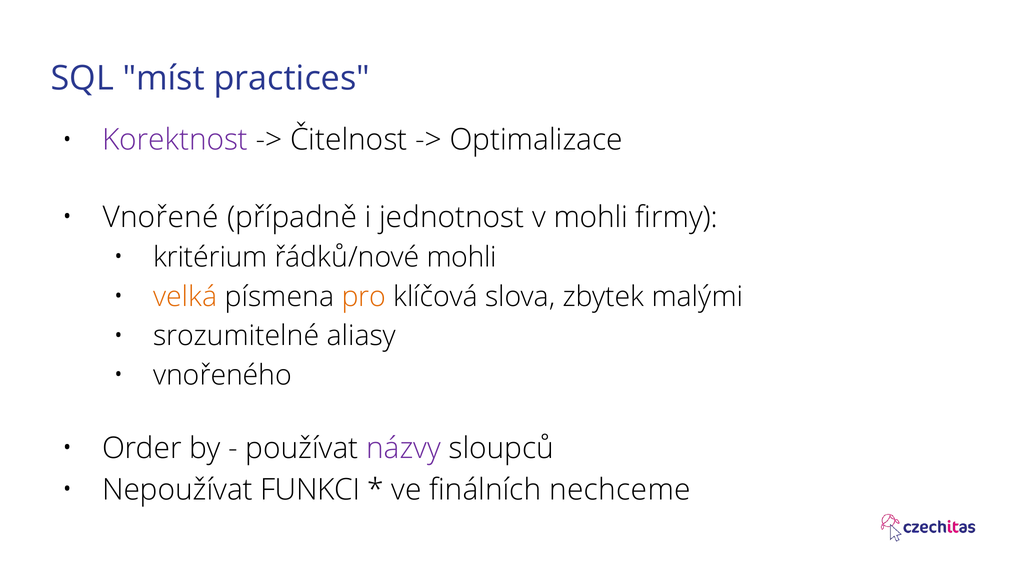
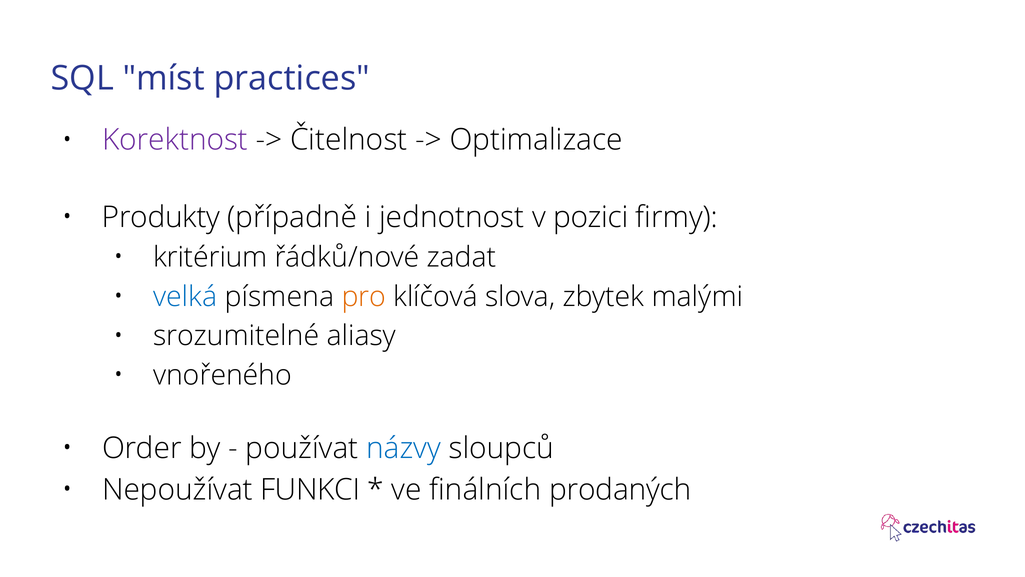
Vnořené: Vnořené -> Produkty
v mohli: mohli -> pozici
řádků/nové mohli: mohli -> zadat
velká colour: orange -> blue
názvy colour: purple -> blue
nechceme: nechceme -> prodaných
